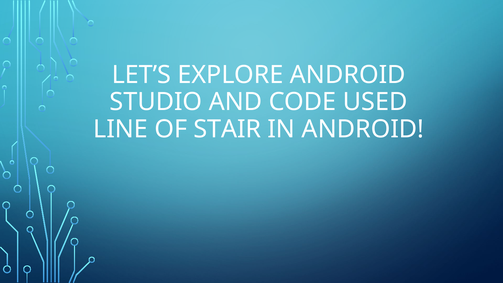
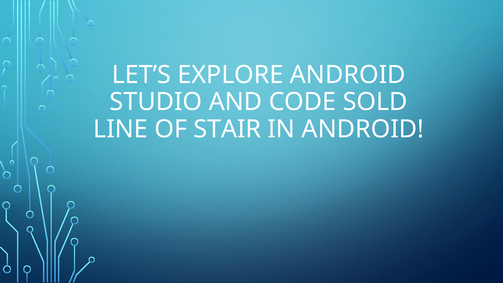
USED: USED -> SOLD
